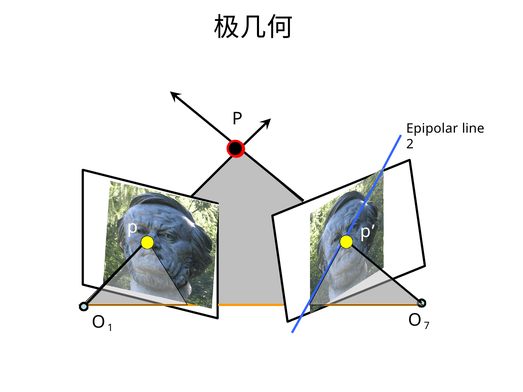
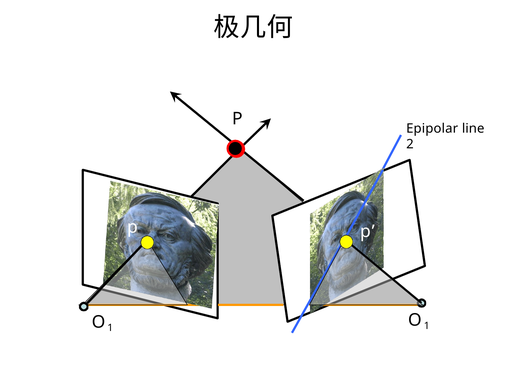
7 at (427, 326): 7 -> 1
